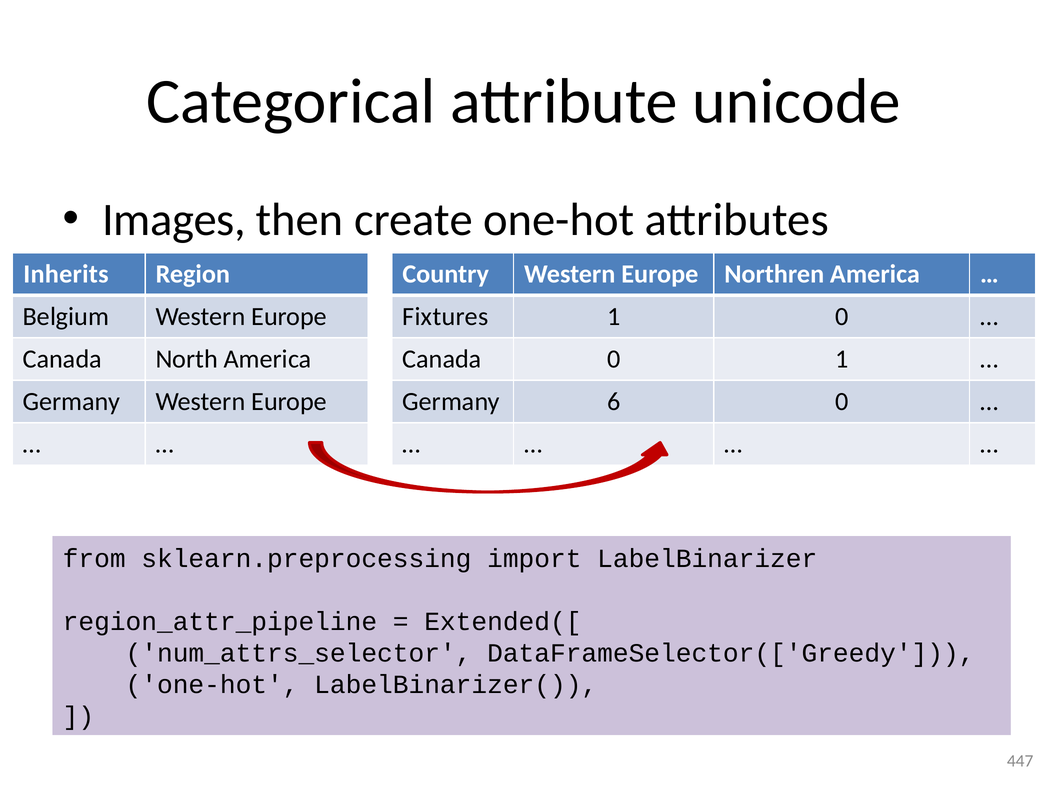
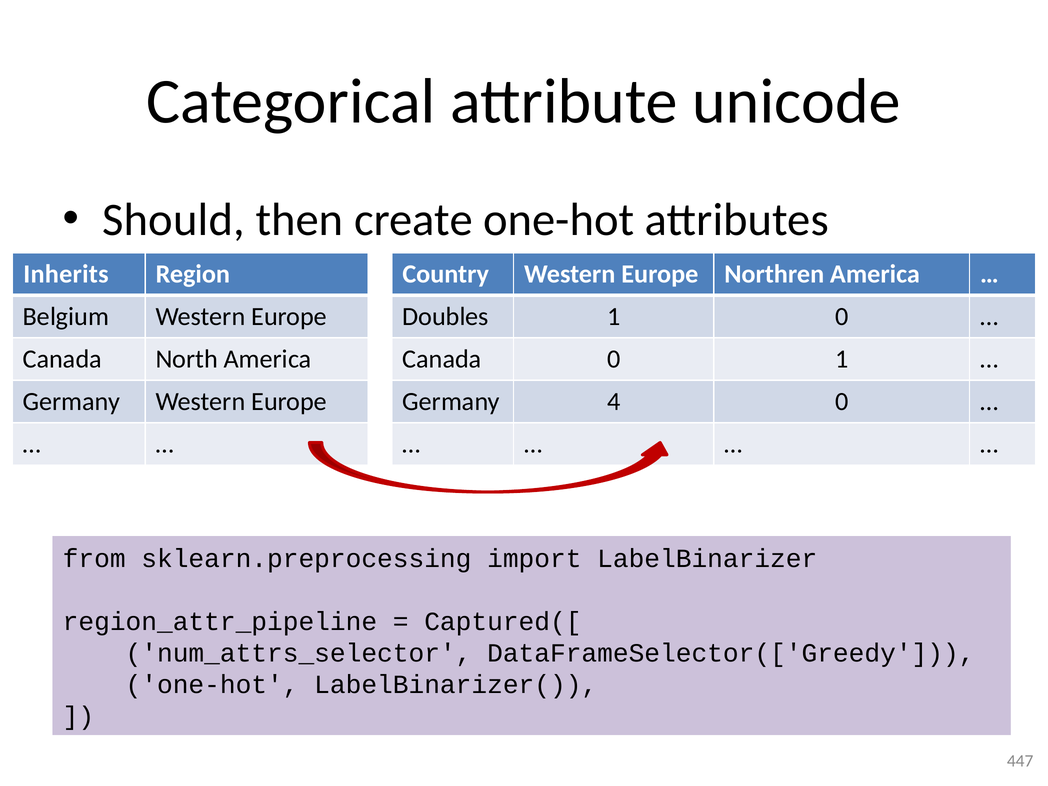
Images: Images -> Should
Fixtures: Fixtures -> Doubles
6: 6 -> 4
Extended([: Extended([ -> Captured([
